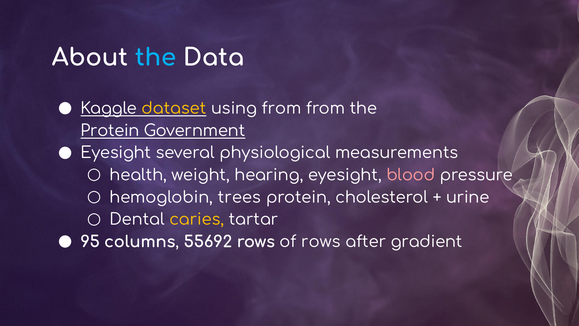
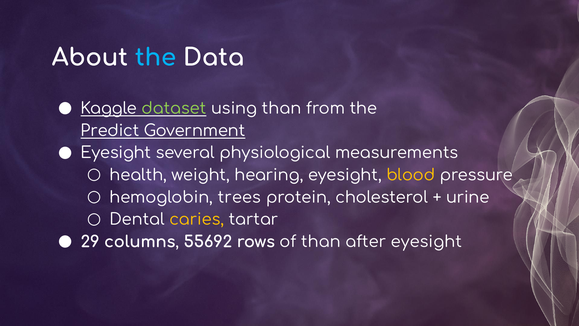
dataset colour: yellow -> light green
using from: from -> than
Protein at (110, 131): Protein -> Predict
blood colour: pink -> yellow
95: 95 -> 29
of rows: rows -> than
after gradient: gradient -> eyesight
